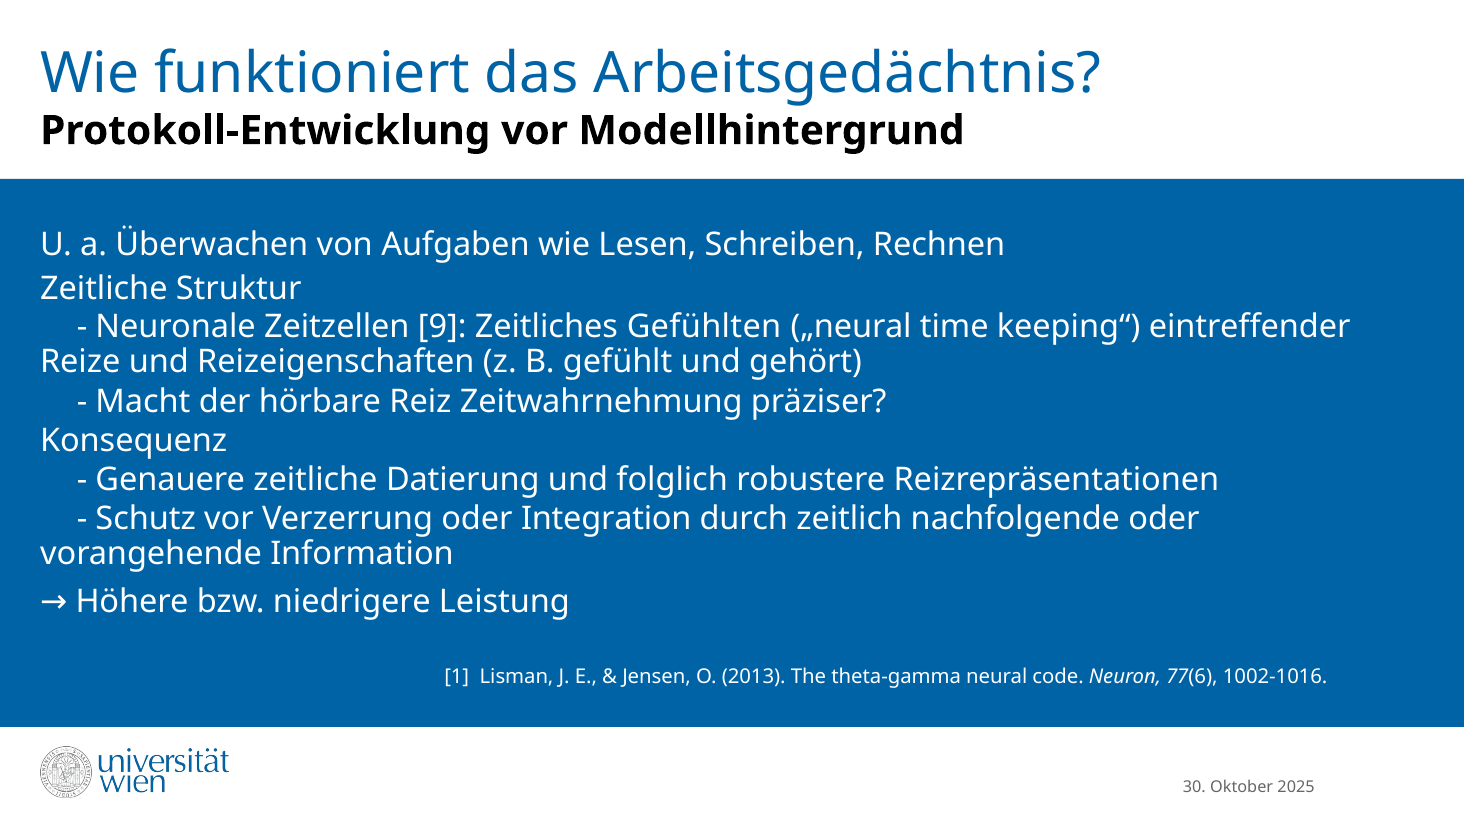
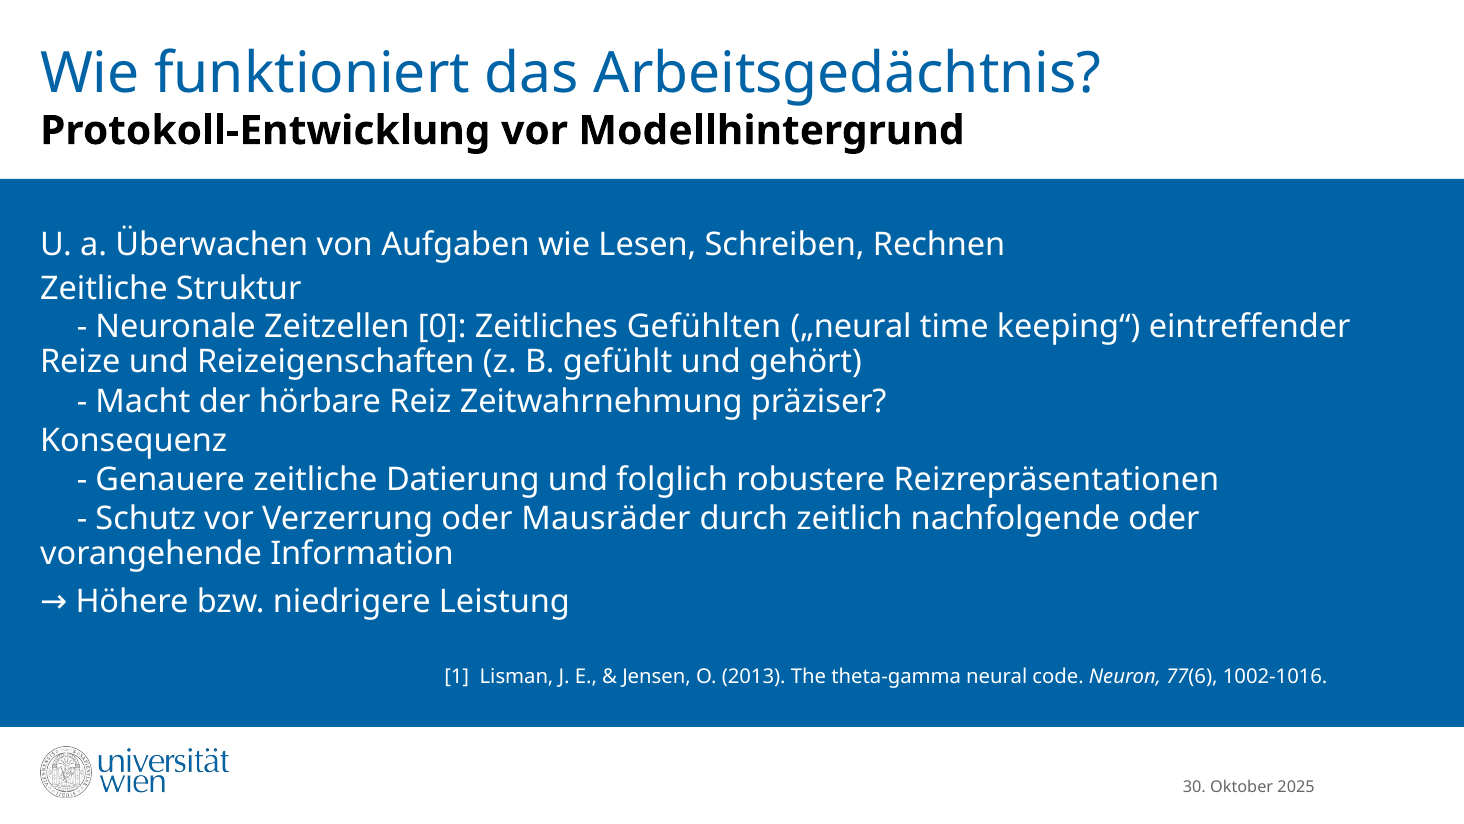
9: 9 -> 0
Integration: Integration -> Mausräder
